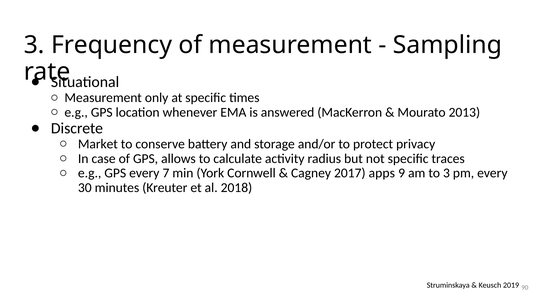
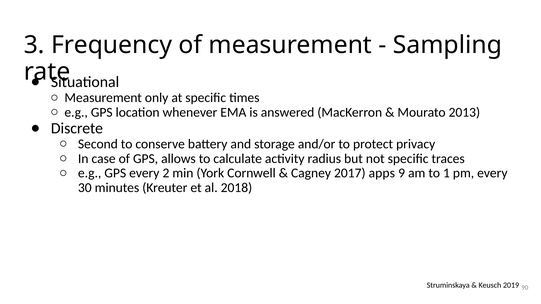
Market: Market -> Second
7: 7 -> 2
to 3: 3 -> 1
